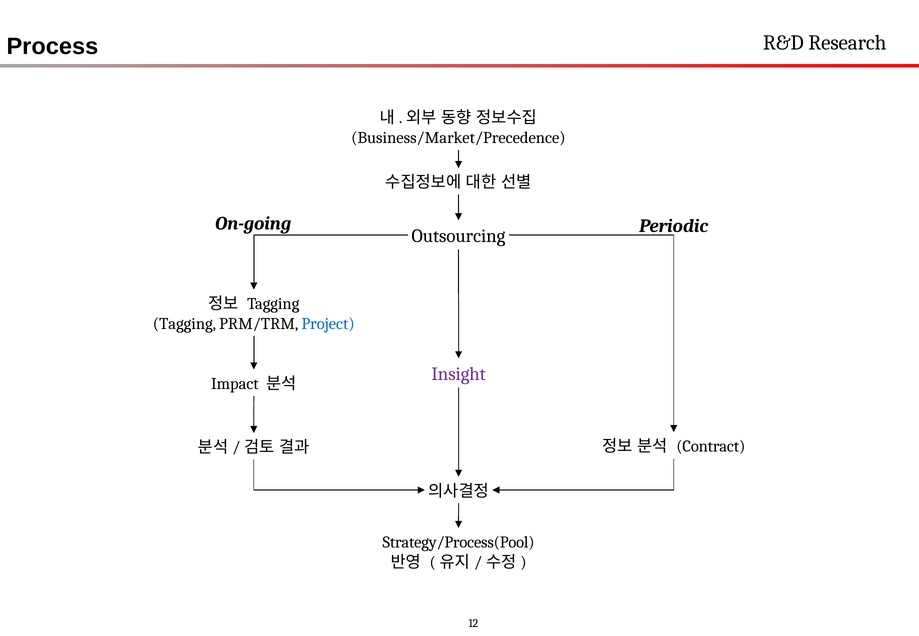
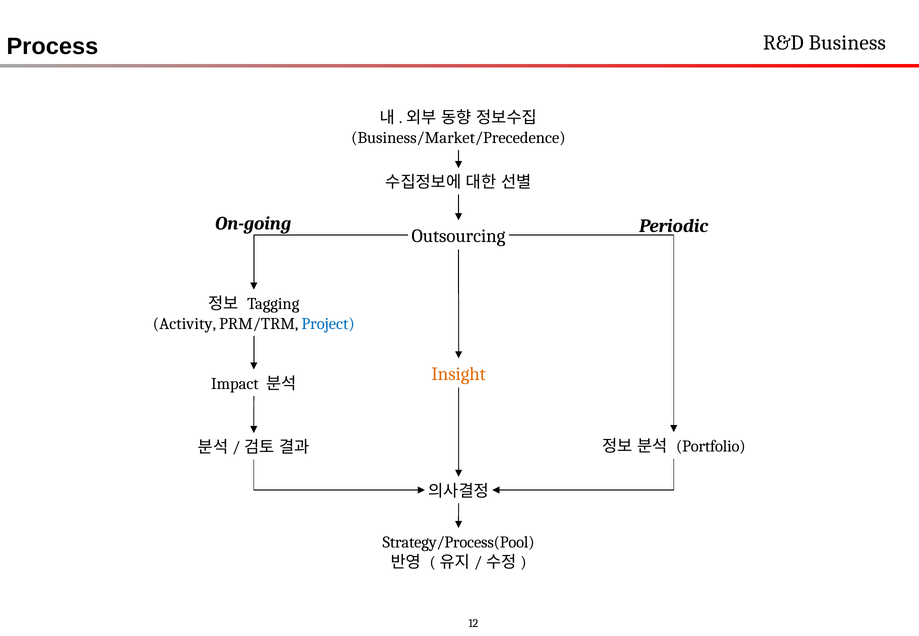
Research: Research -> Business
Tagging at (184, 324): Tagging -> Activity
Insight colour: purple -> orange
Contract: Contract -> Portfolio
